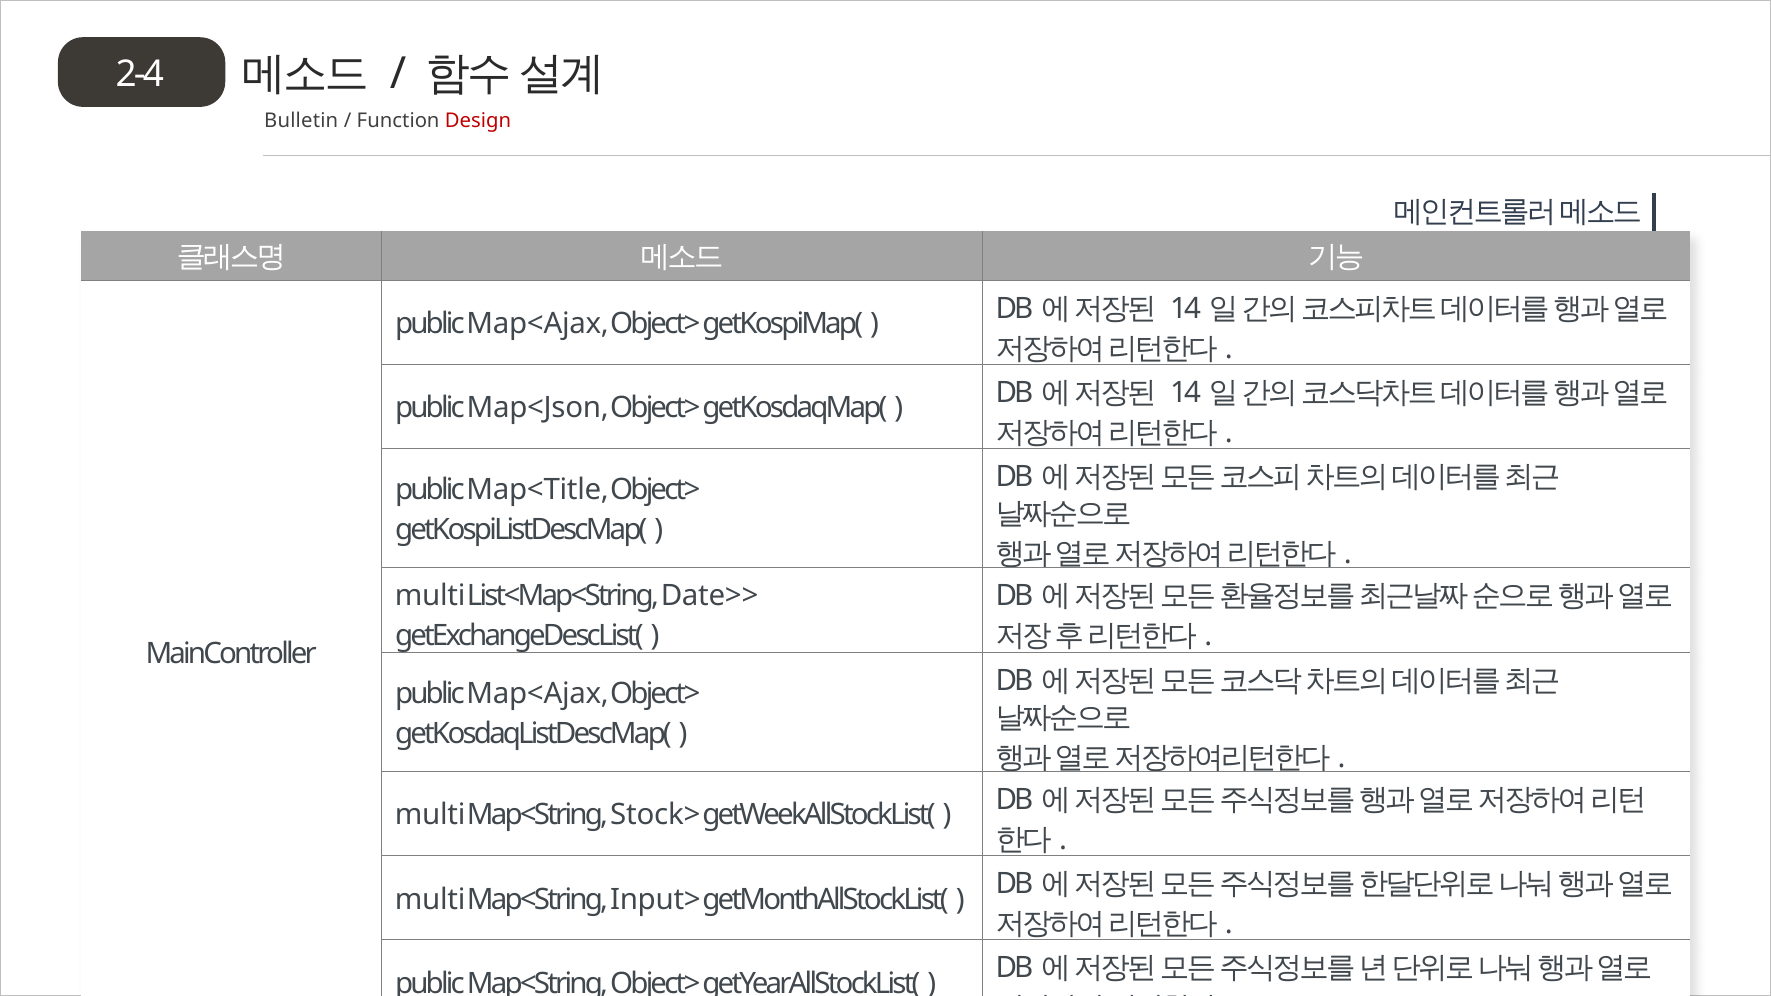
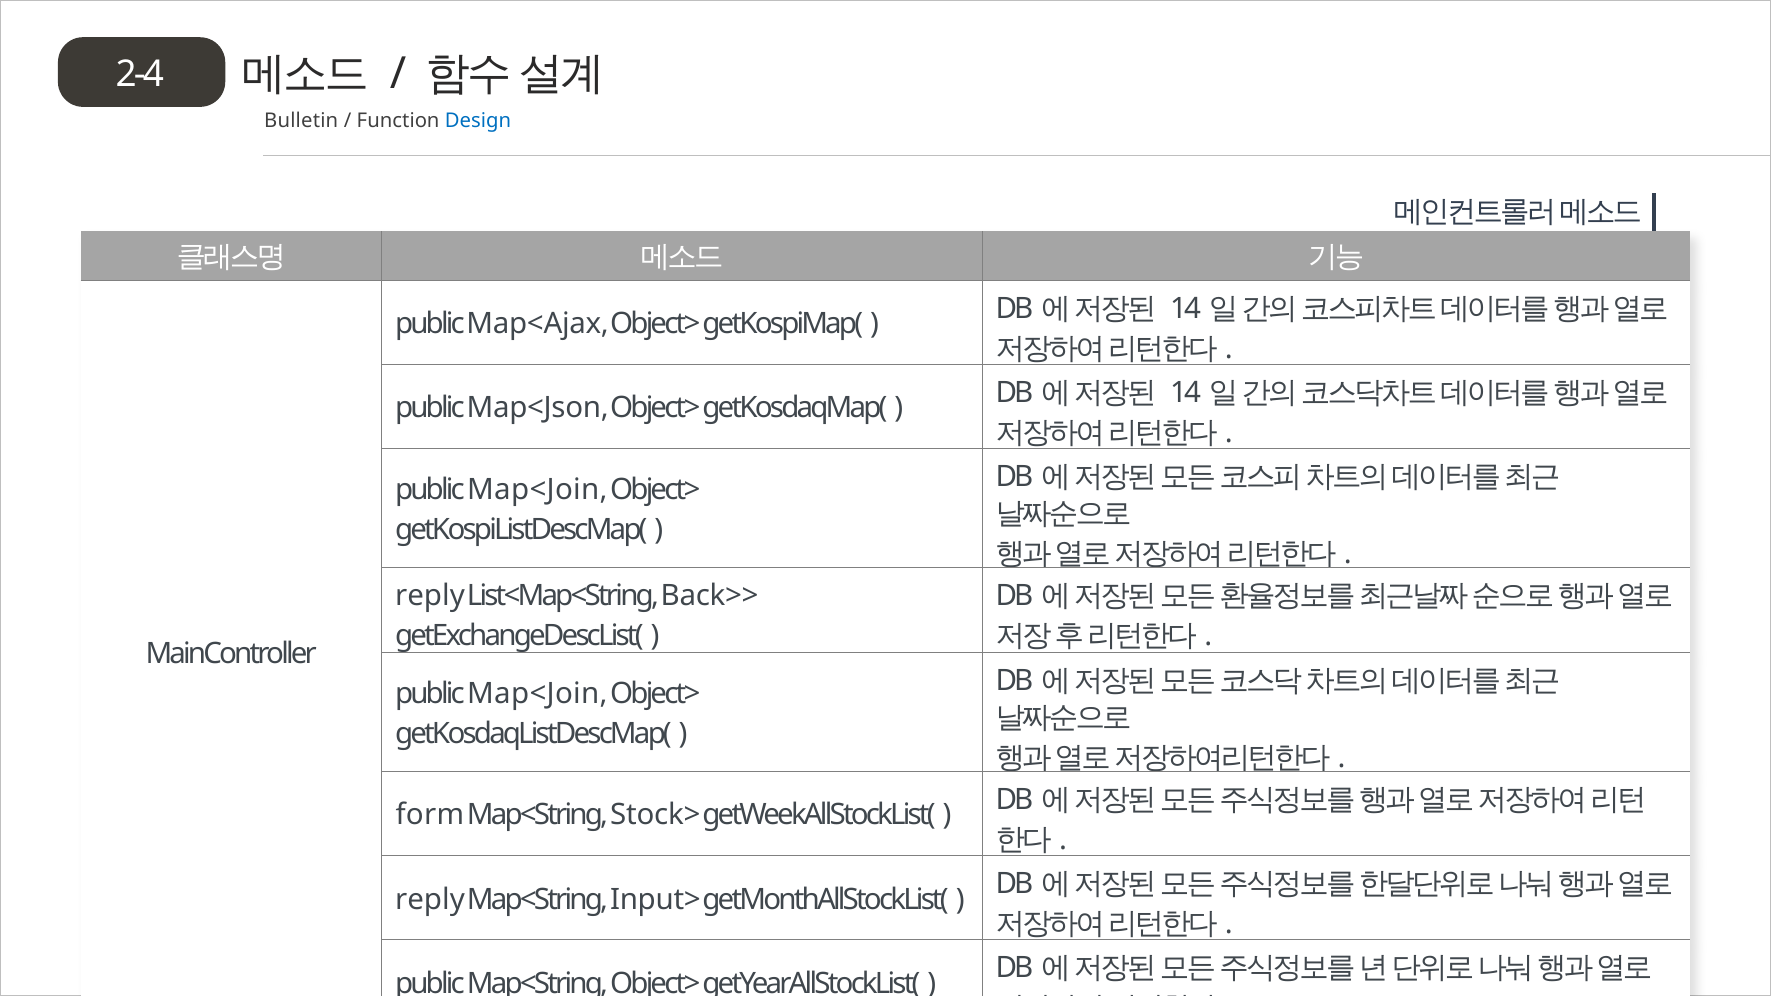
Design colour: red -> blue
Map<Title at (538, 490): Map<Title -> Map<Join
multi at (430, 596): multi -> reply
Date>>: Date>> -> Back>>
Map<Ajax at (538, 694): Map<Ajax -> Map<Join
multi at (430, 815): multi -> form
multi at (430, 900): multi -> reply
